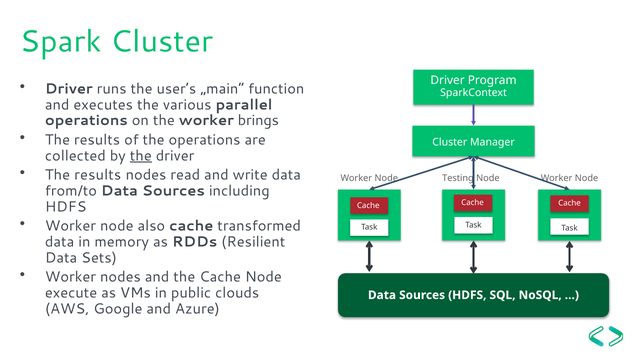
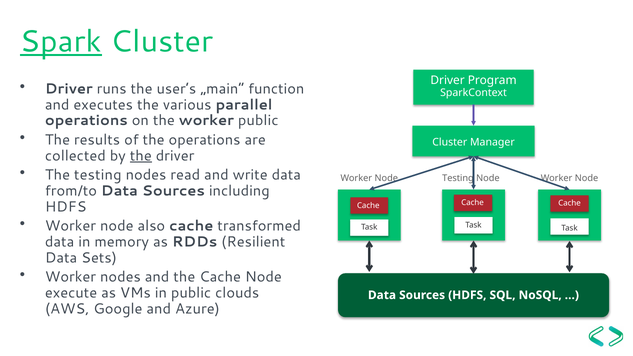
Spark underline: none -> present
worker brings: brings -> public
results at (98, 175): results -> testing
